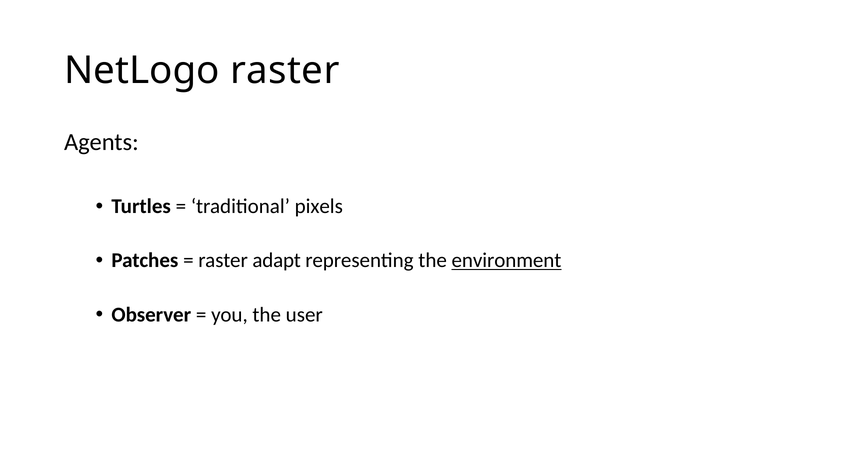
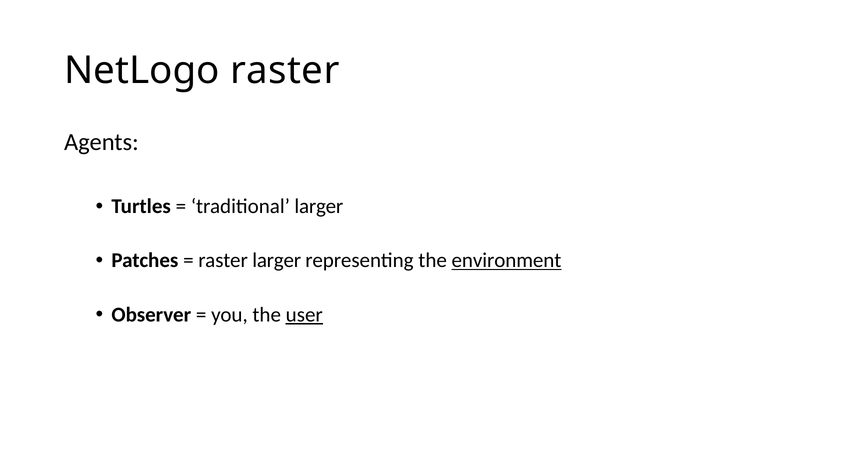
traditional pixels: pixels -> larger
raster adapt: adapt -> larger
user underline: none -> present
